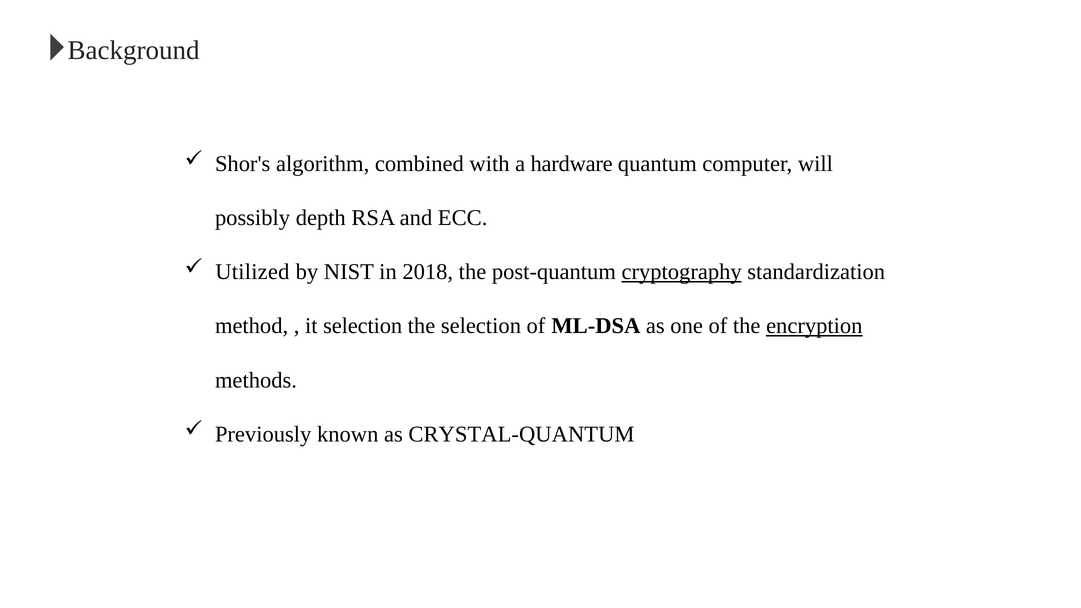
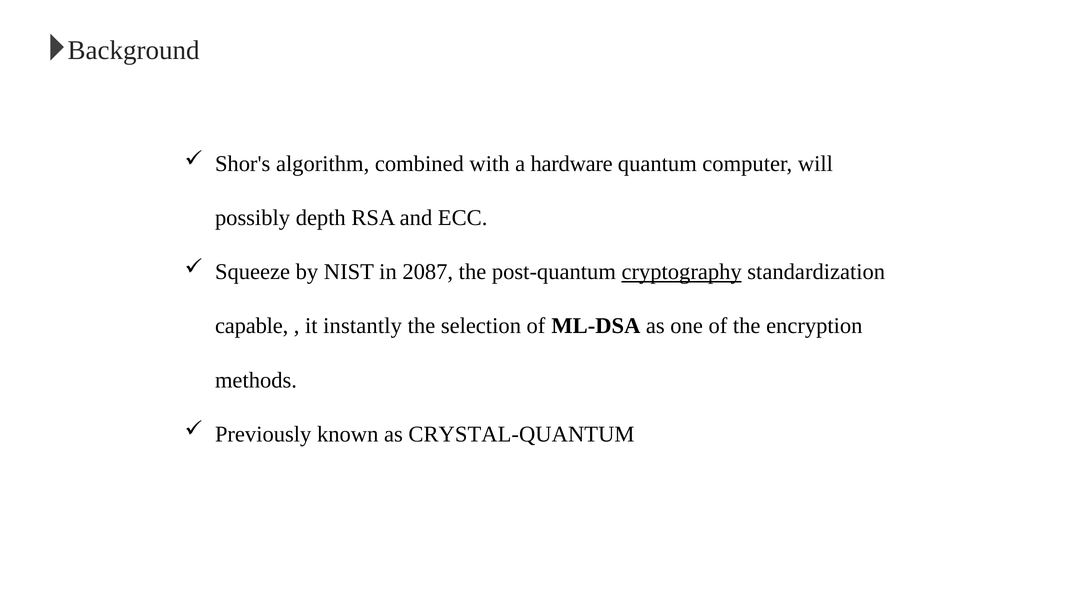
Utilized: Utilized -> Squeeze
2018: 2018 -> 2087
method: method -> capable
it selection: selection -> instantly
encryption underline: present -> none
